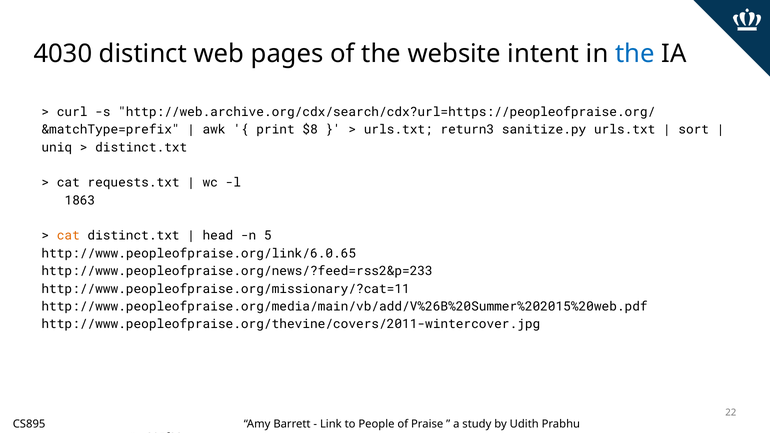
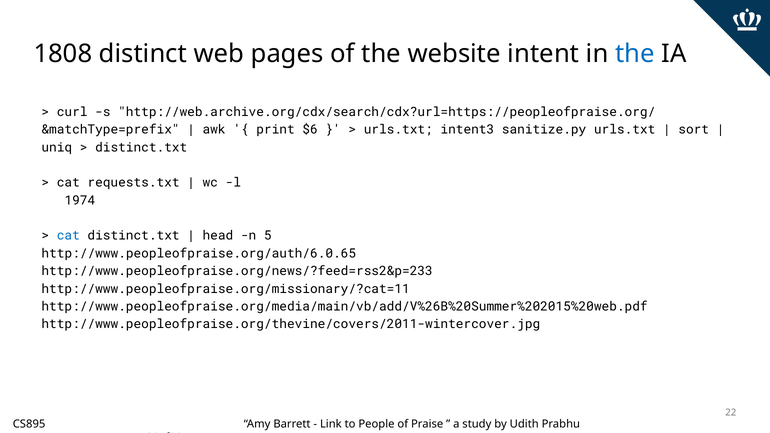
4030: 4030 -> 1808
$8: $8 -> $6
return3: return3 -> intent3
1863: 1863 -> 1974
cat at (68, 236) colour: orange -> blue
http://www.peopleofpraise.org/link/6.0.65: http://www.peopleofpraise.org/link/6.0.65 -> http://www.peopleofpraise.org/auth/6.0.65
